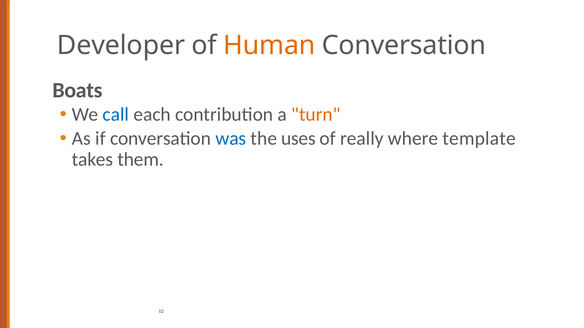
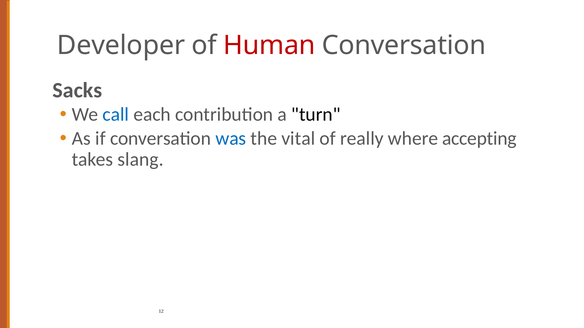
Human colour: orange -> red
Boats: Boats -> Sacks
turn colour: orange -> black
uses: uses -> vital
template: template -> accepting
them: them -> slang
